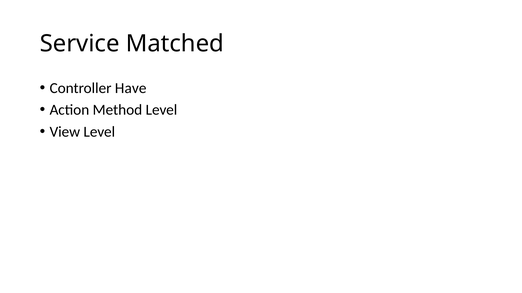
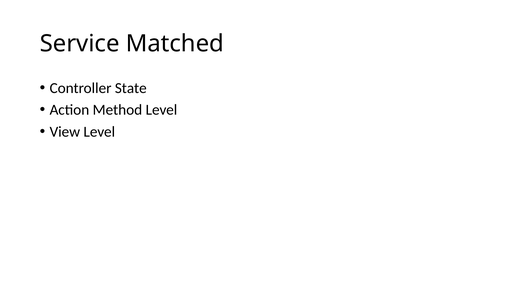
Have: Have -> State
